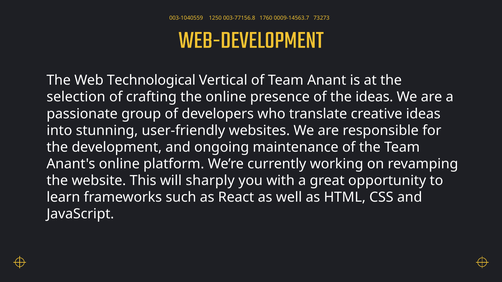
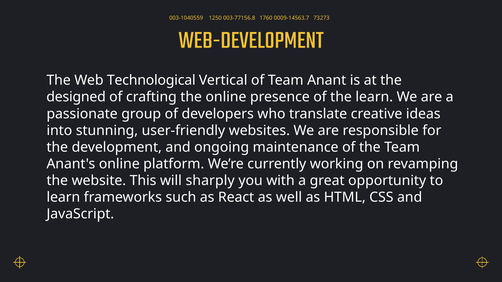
selection: selection -> designed
the ideas: ideas -> learn
